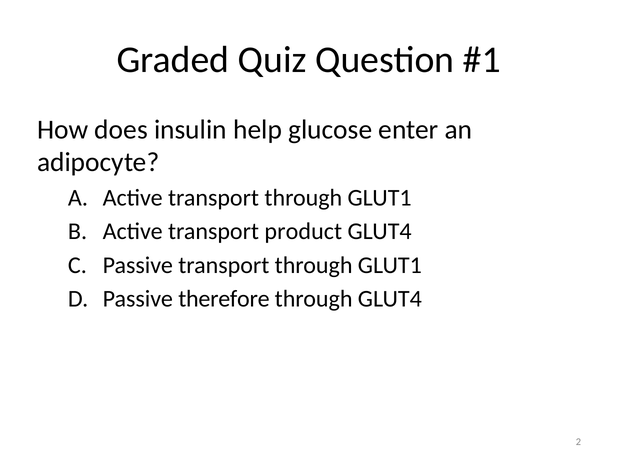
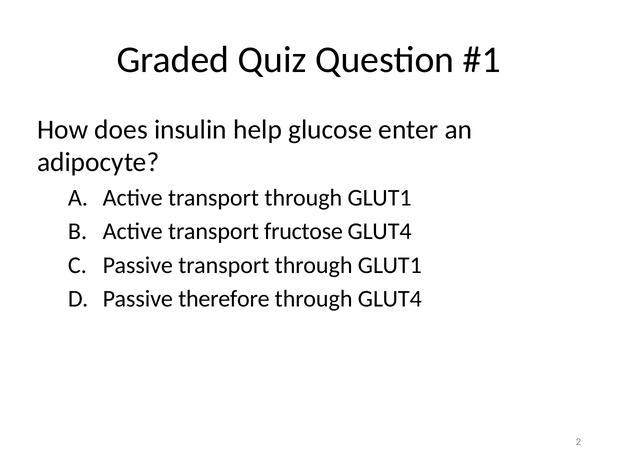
product: product -> fructose
